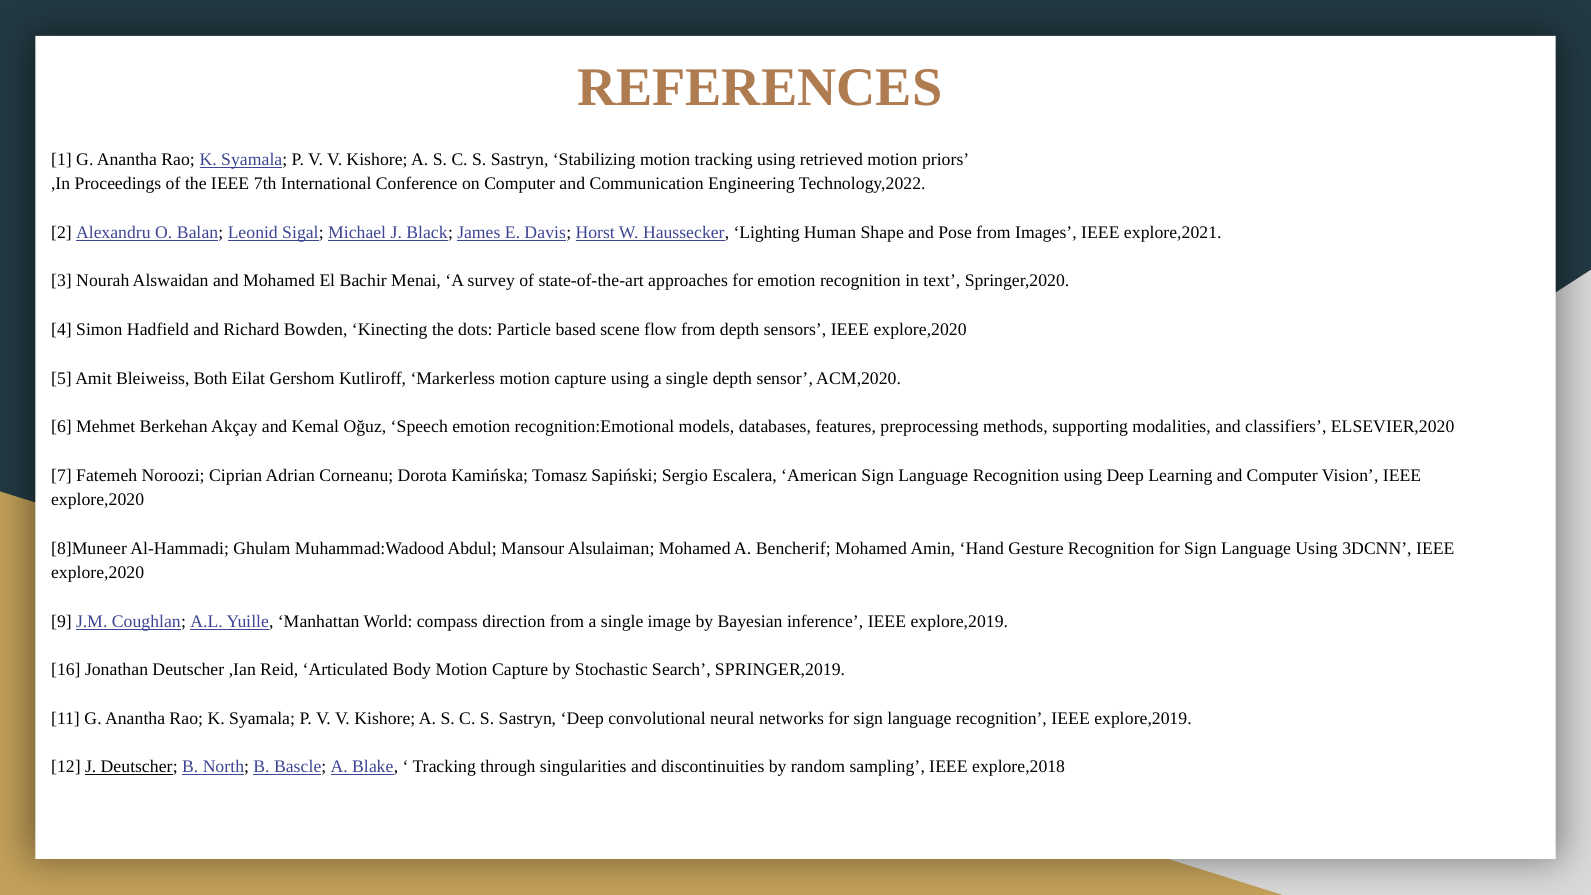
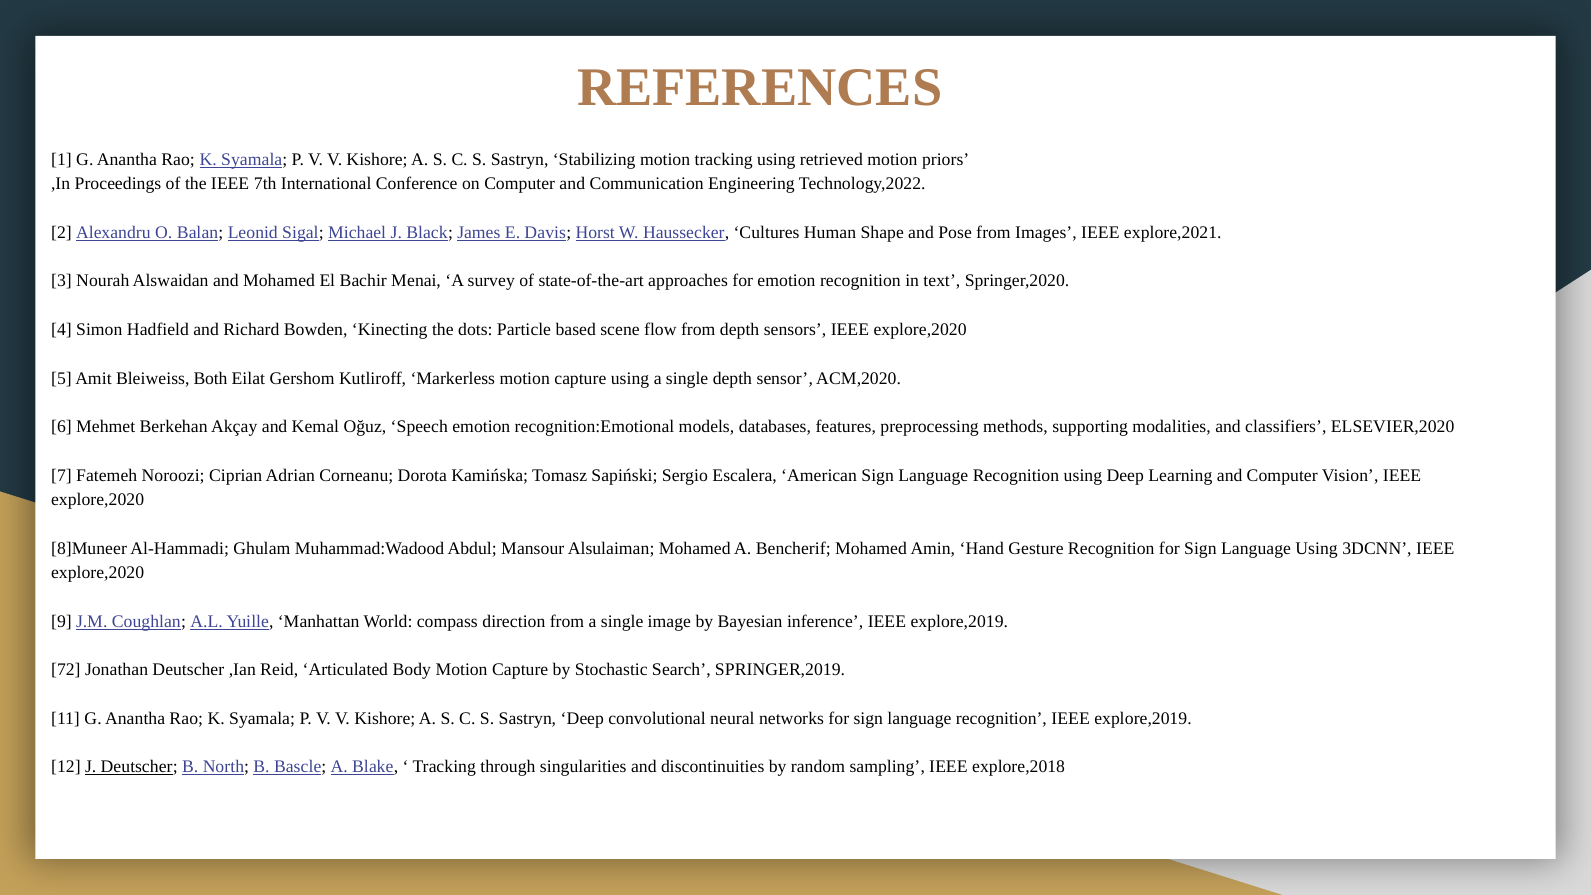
Lighting: Lighting -> Cultures
16: 16 -> 72
